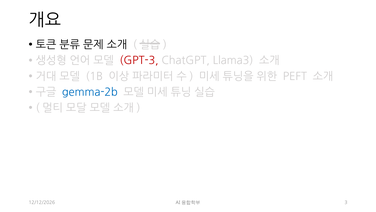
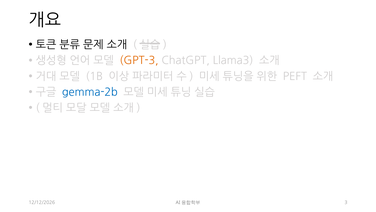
GPT-3 colour: red -> orange
